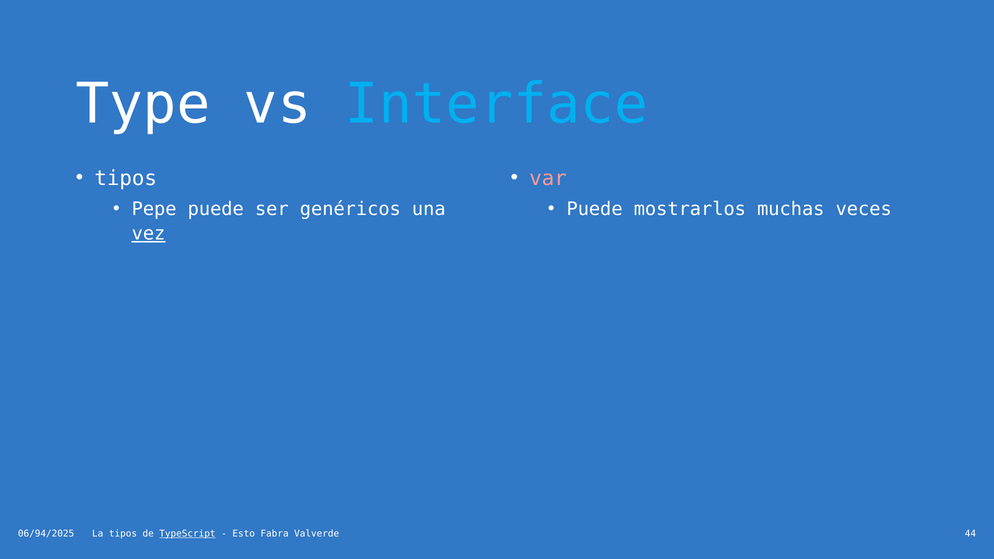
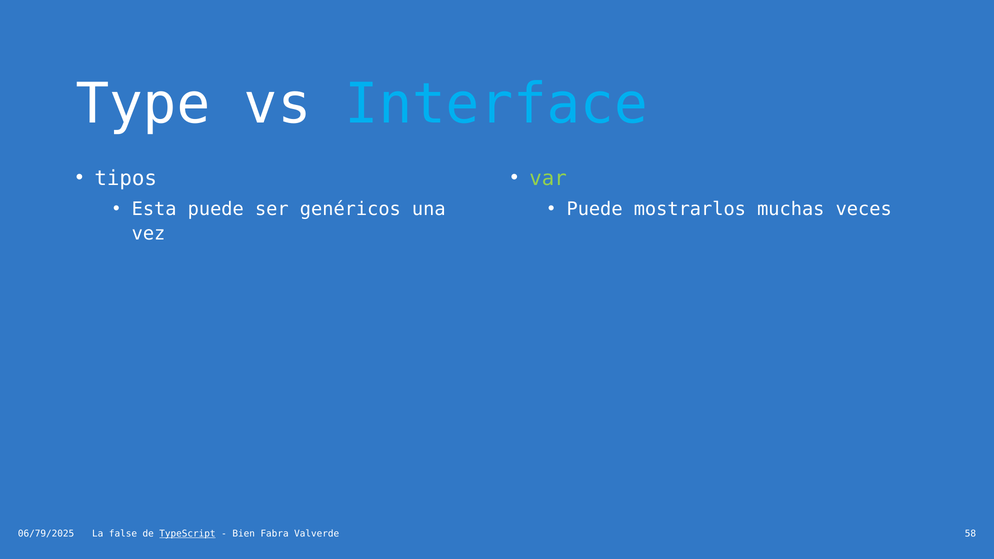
var colour: pink -> light green
Pepe: Pepe -> Esta
vez underline: present -> none
06/94/2025: 06/94/2025 -> 06/79/2025
La tipos: tipos -> false
Esto: Esto -> Bien
44: 44 -> 58
